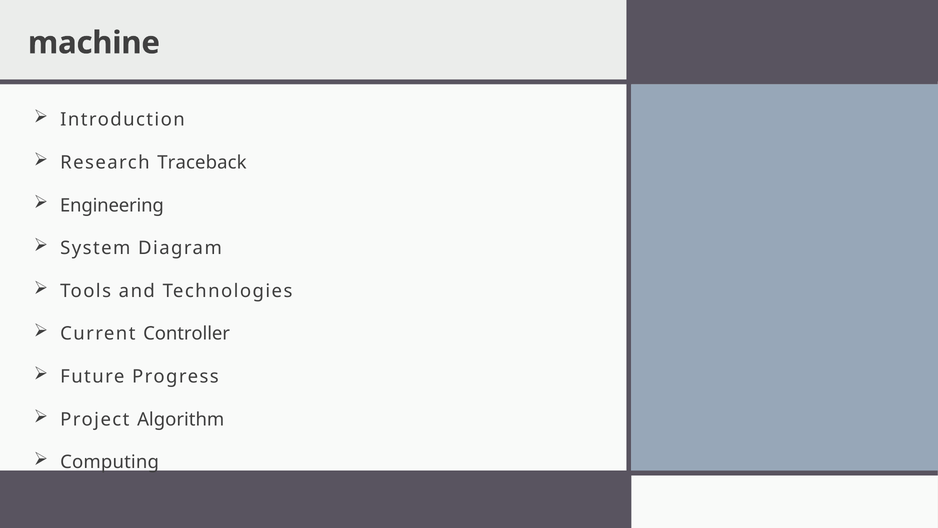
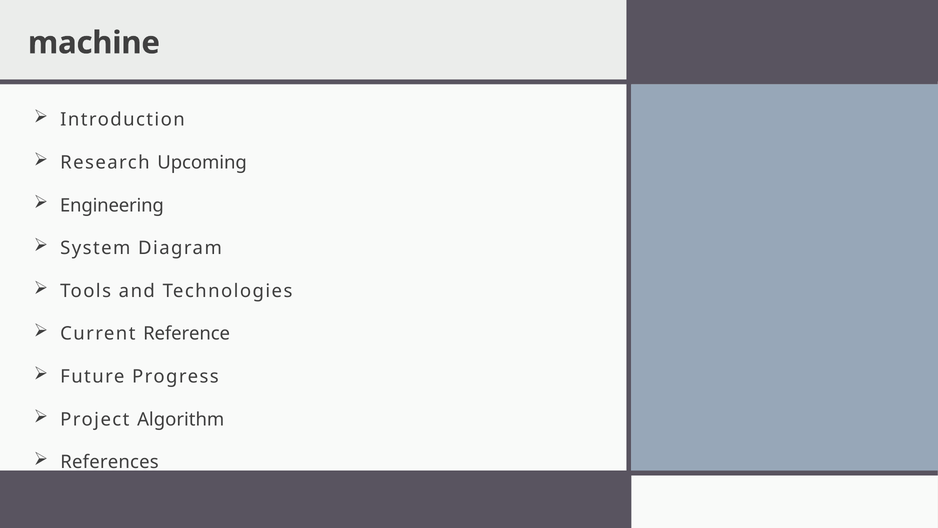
Traceback: Traceback -> Upcoming
Controller: Controller -> Reference
Computing: Computing -> References
